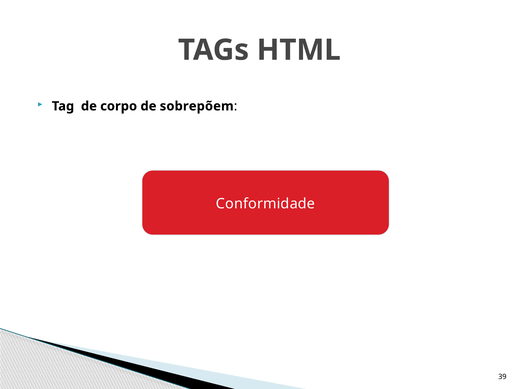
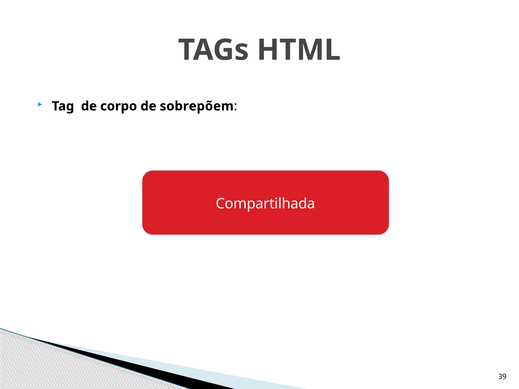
Conformidade: Conformidade -> Compartilhada
